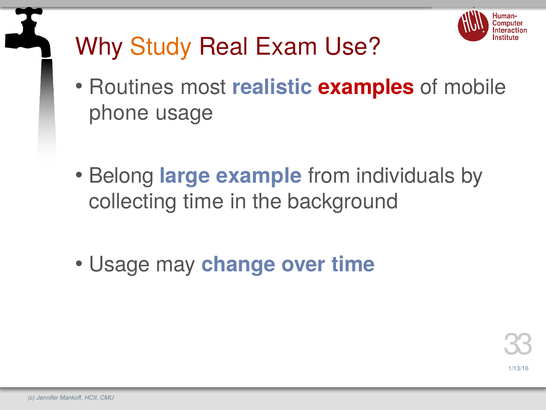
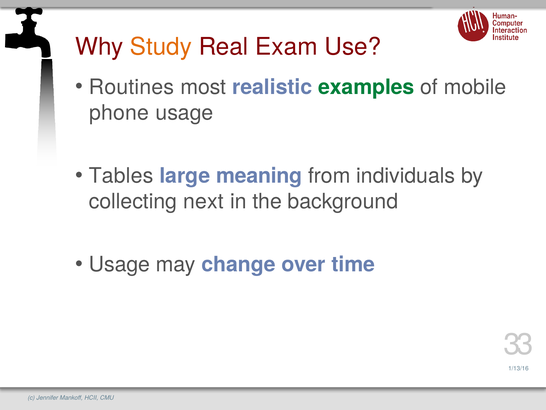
examples colour: red -> green
Belong: Belong -> Tables
example: example -> meaning
collecting time: time -> next
